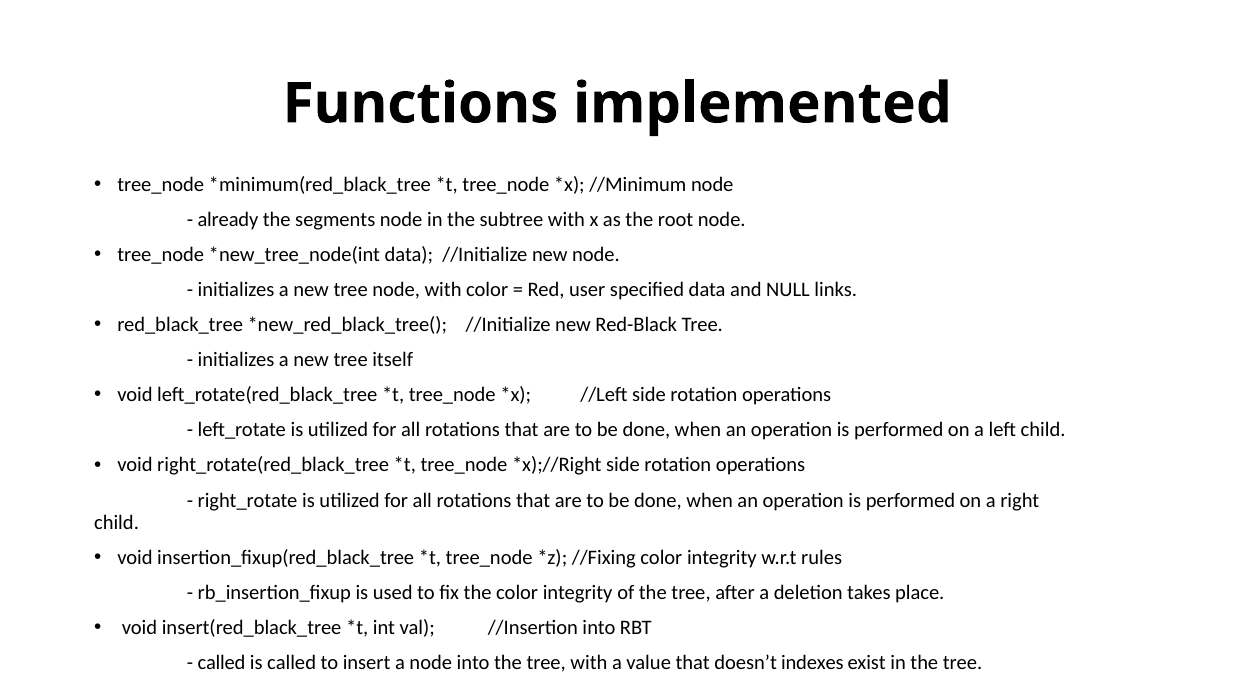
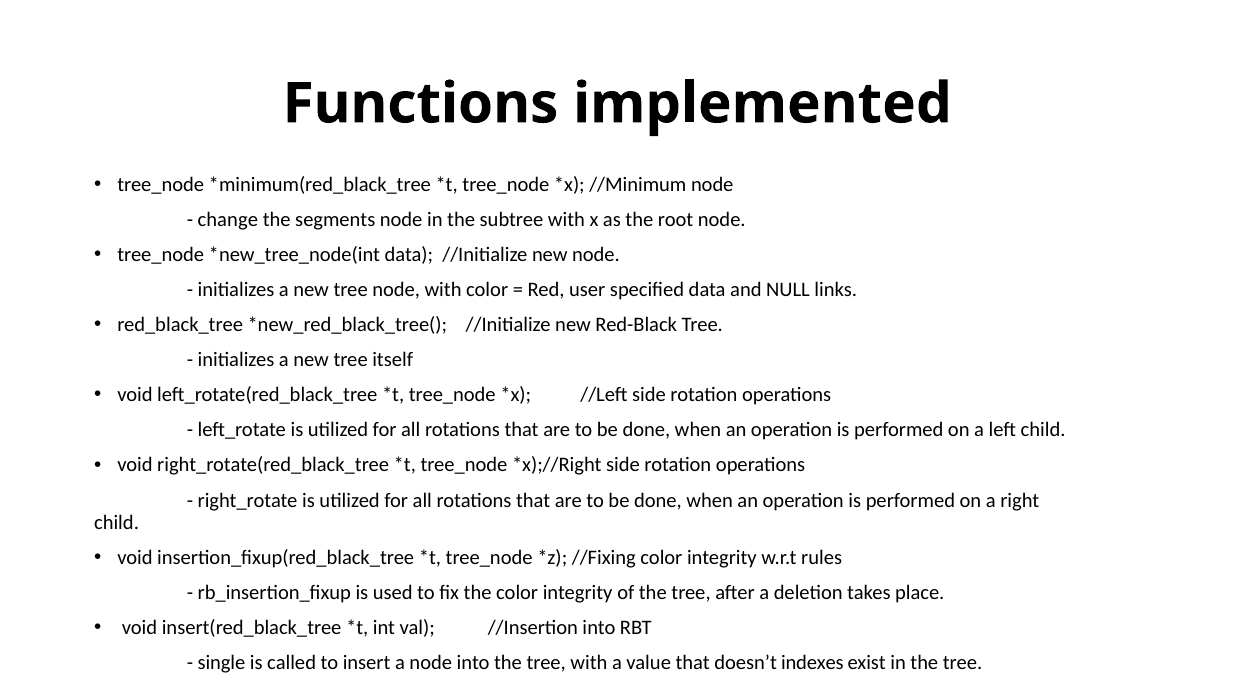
already: already -> change
called at (222, 663): called -> single
